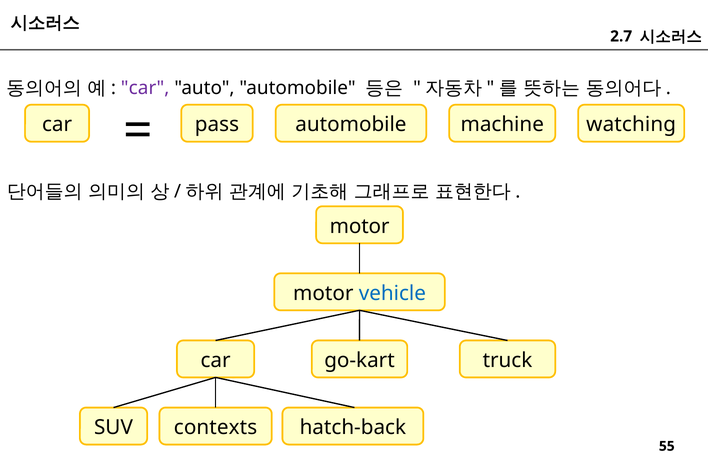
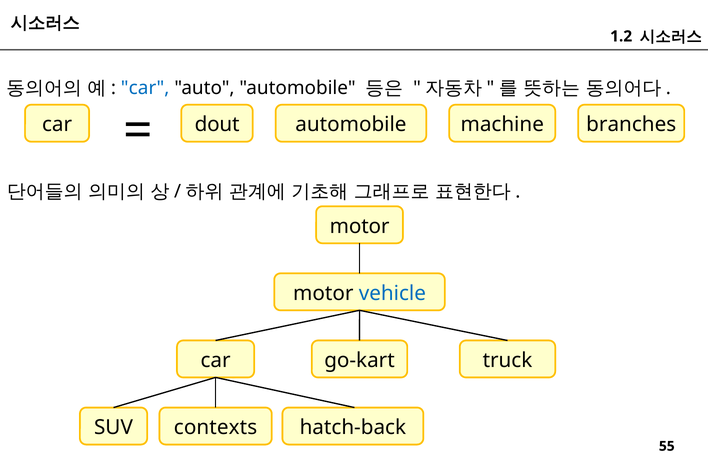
2.7: 2.7 -> 1.2
car at (145, 88) colour: purple -> blue
pass: pass -> dout
watching: watching -> branches
